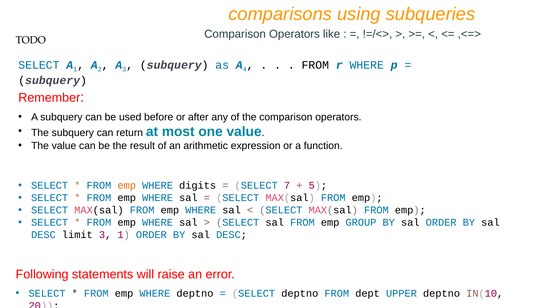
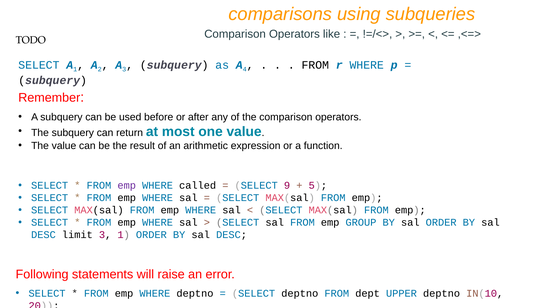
emp at (127, 186) colour: orange -> purple
digits: digits -> called
7: 7 -> 9
